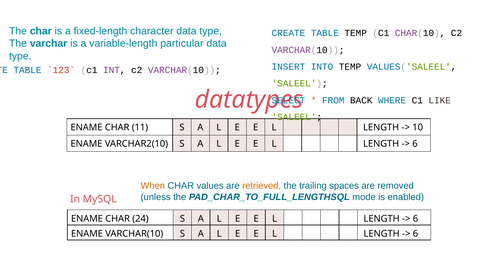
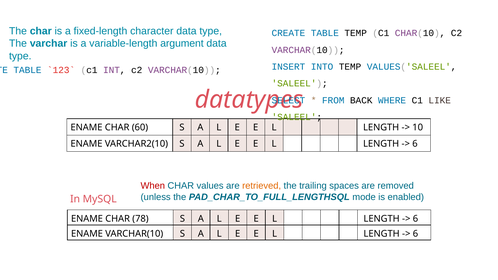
particular: particular -> argument
11: 11 -> 60
When colour: orange -> red
24: 24 -> 78
